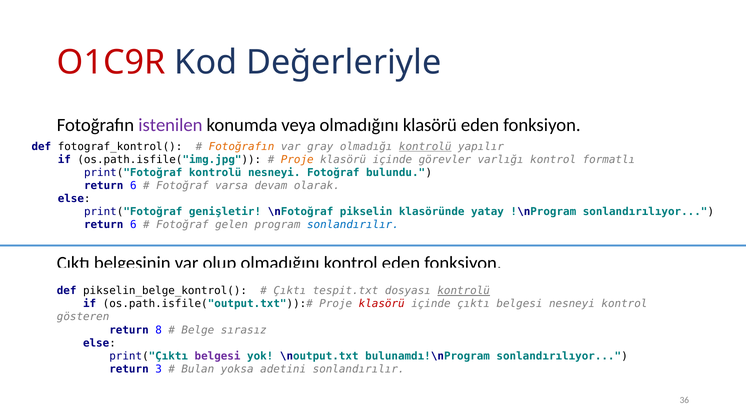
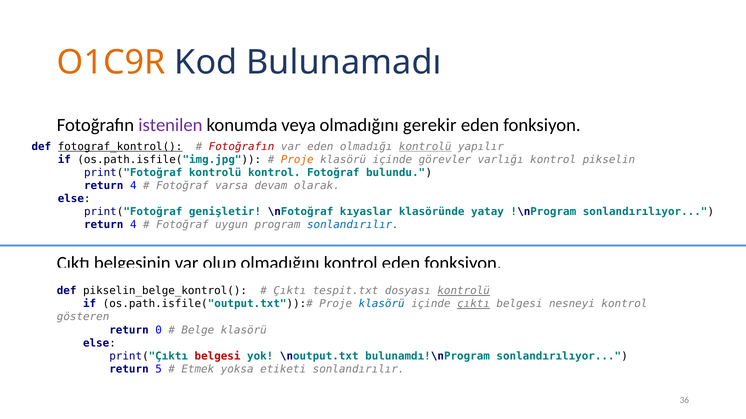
O1C9R colour: red -> orange
Değerleriyle: Değerleriyle -> Bulunamadı
olmadığını klasörü: klasörü -> gerekir
fotograf_kontrol( underline: none -> present
Fotoğrafın at (242, 147) colour: orange -> red
var gray: gray -> eden
formatlı: formatlı -> pikselin
kontrolü nesneyi: nesneyi -> kontrol
6 at (133, 186): 6 -> 4
pikselin: pikselin -> kıyaslar
6 at (133, 225): 6 -> 4
gelen: gelen -> uygun
klasörü at (382, 304) colour: red -> blue
çıktı at (474, 304) underline: none -> present
8: 8 -> 0
Belge sırasız: sırasız -> klasörü
belgesi at (218, 357) colour: purple -> red
3: 3 -> 5
Bulan: Bulan -> Etmek
adetini: adetini -> etiketi
